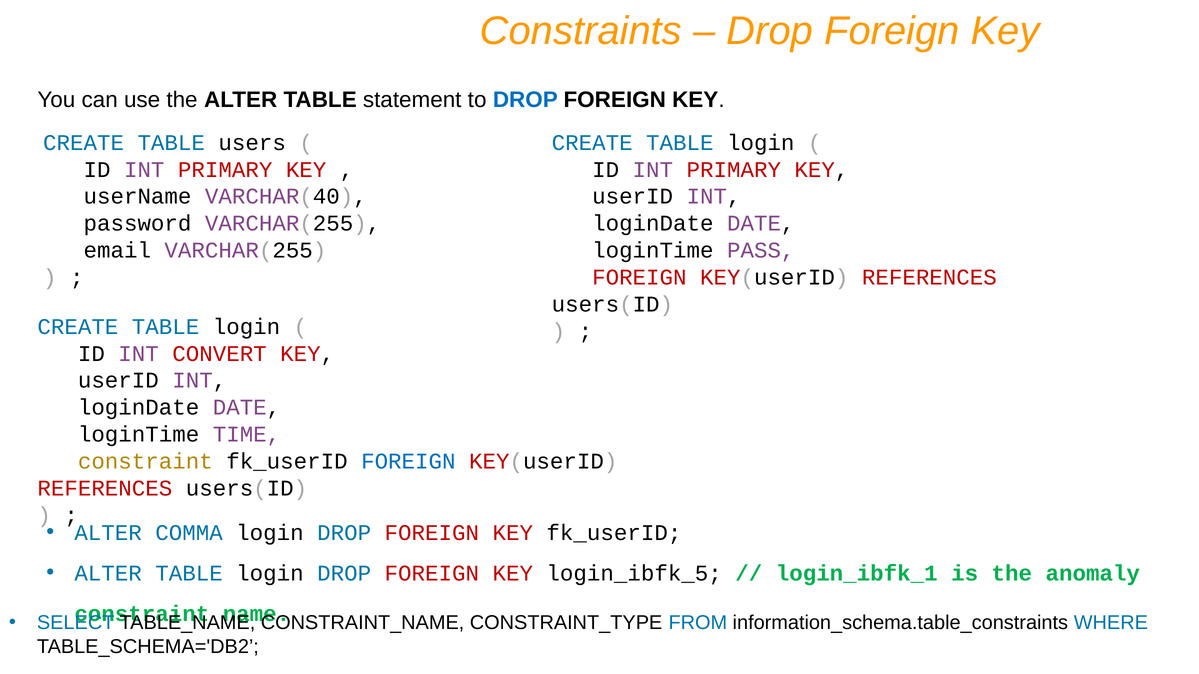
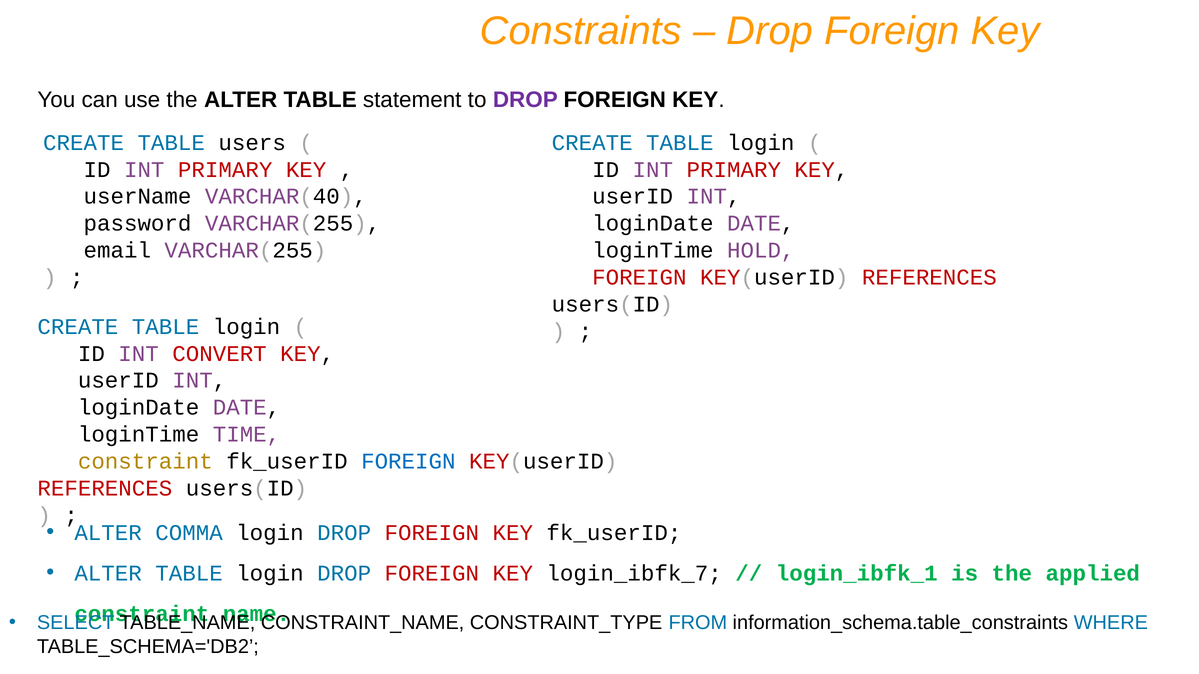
DROP at (525, 100) colour: blue -> purple
PASS: PASS -> HOLD
login_ibfk_5: login_ibfk_5 -> login_ibfk_7
anomaly: anomaly -> applied
